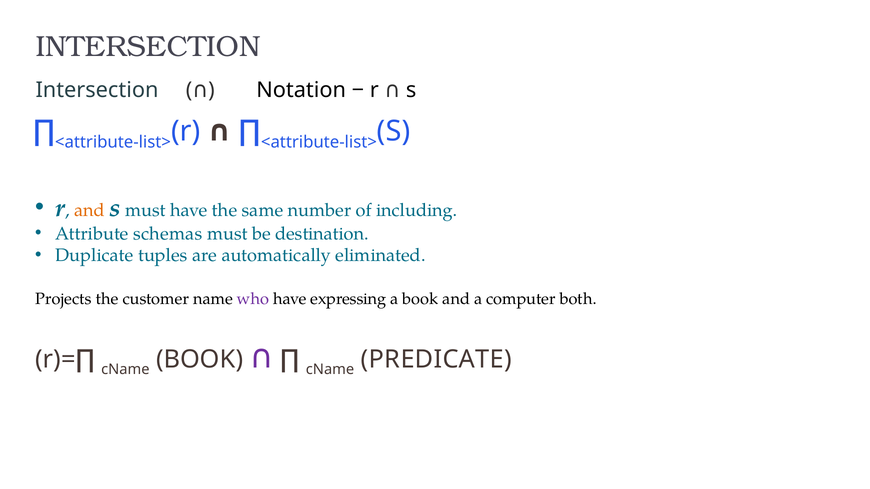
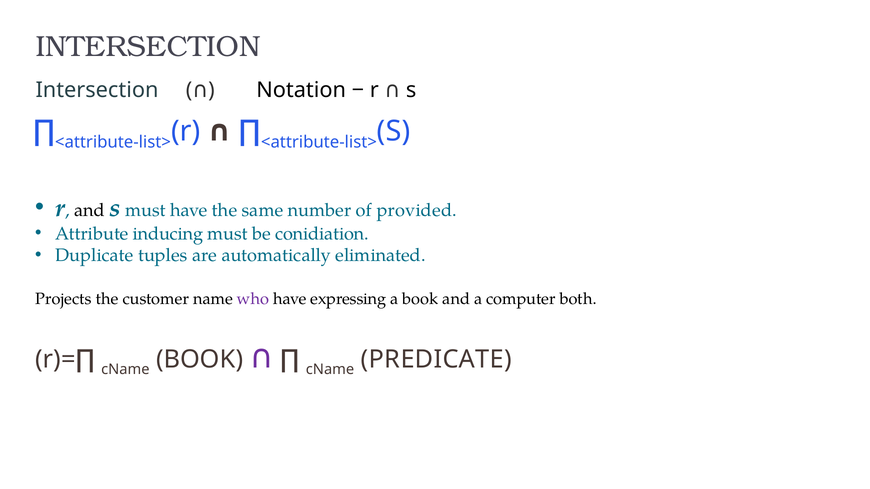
and at (90, 210) colour: orange -> black
including: including -> provided
schemas: schemas -> inducing
destination: destination -> conidiation
